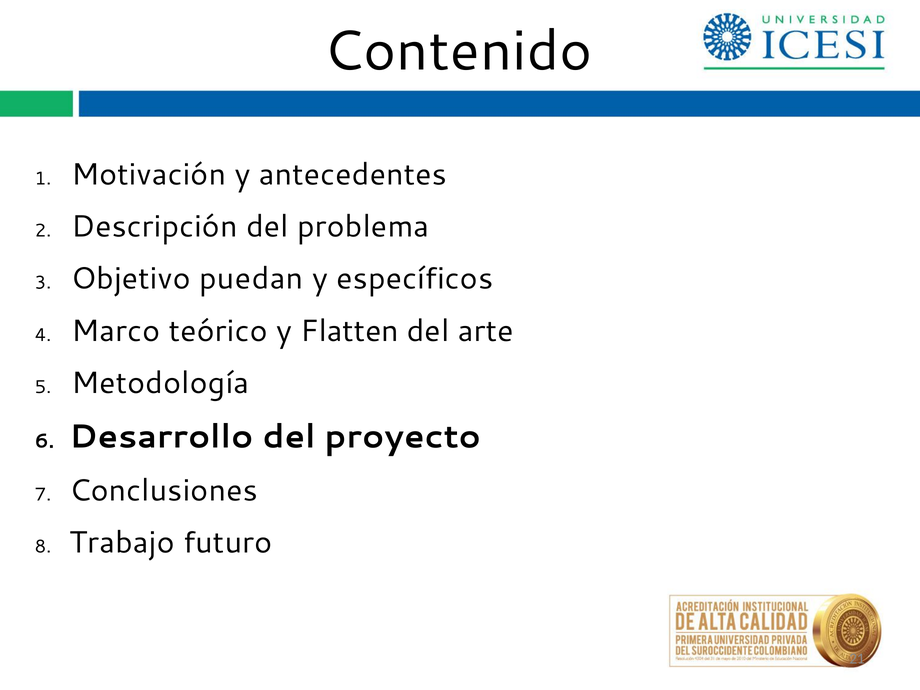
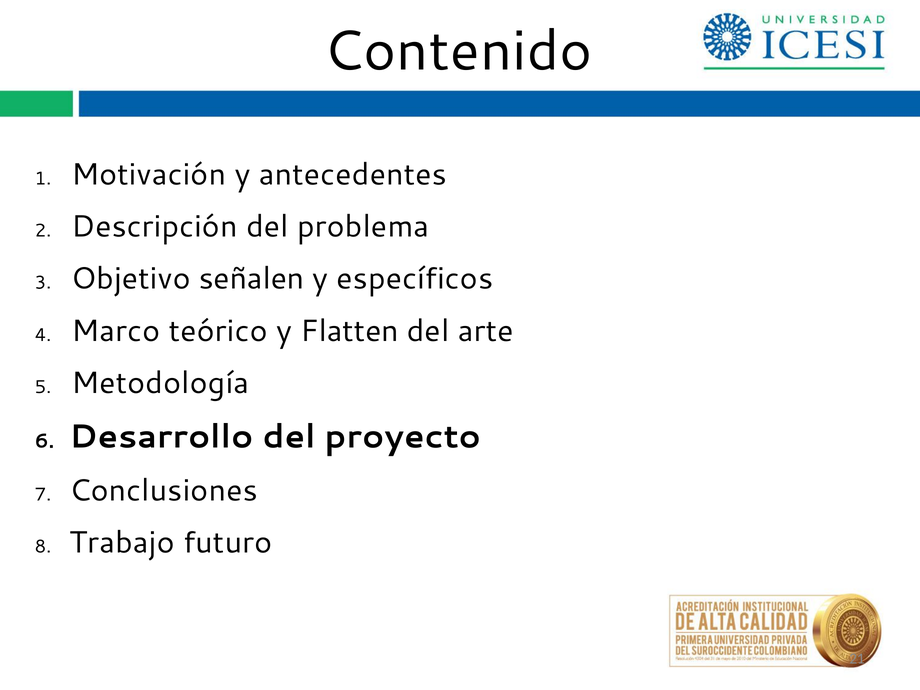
puedan: puedan -> señalen
